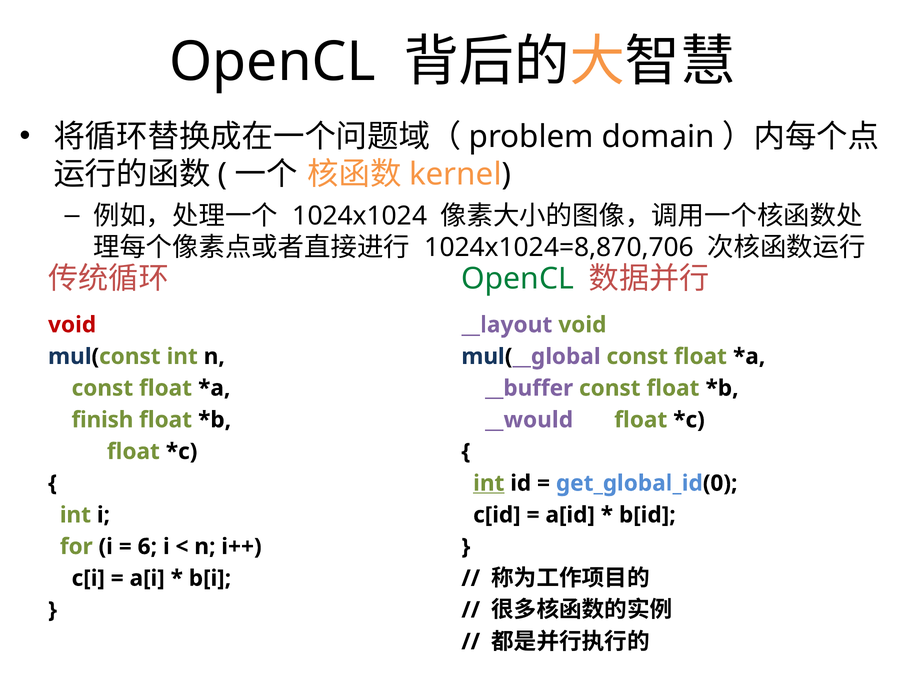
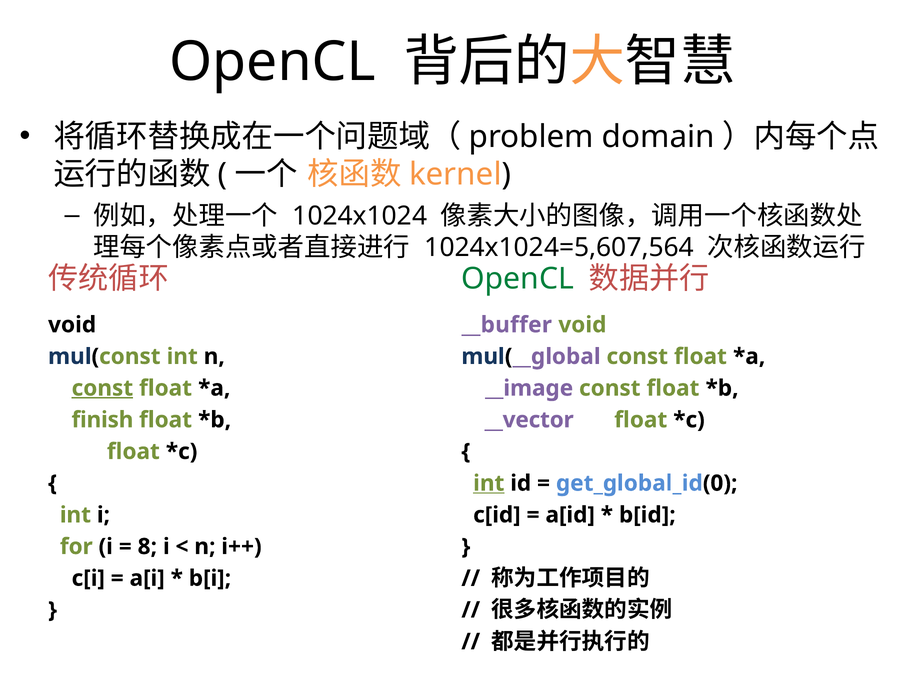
1024x1024=8,870,706: 1024x1024=8,870,706 -> 1024x1024=5,607,564
void at (72, 325) colour: red -> black
__layout: __layout -> __buffer
const at (102, 388) underline: none -> present
__buffer: __buffer -> __image
__would: __would -> __vector
6: 6 -> 8
